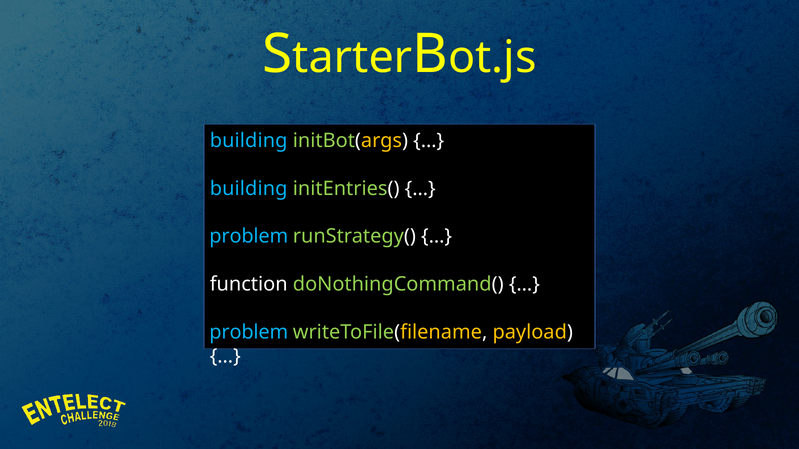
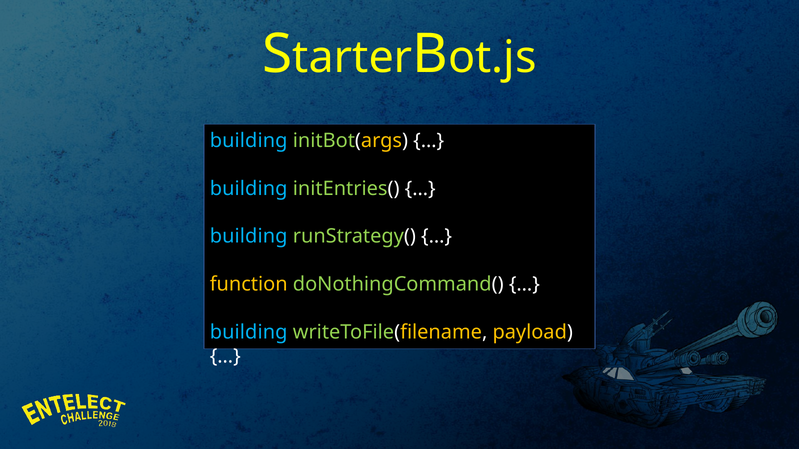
problem at (249, 237): problem -> building
function colour: white -> yellow
problem at (249, 332): problem -> building
